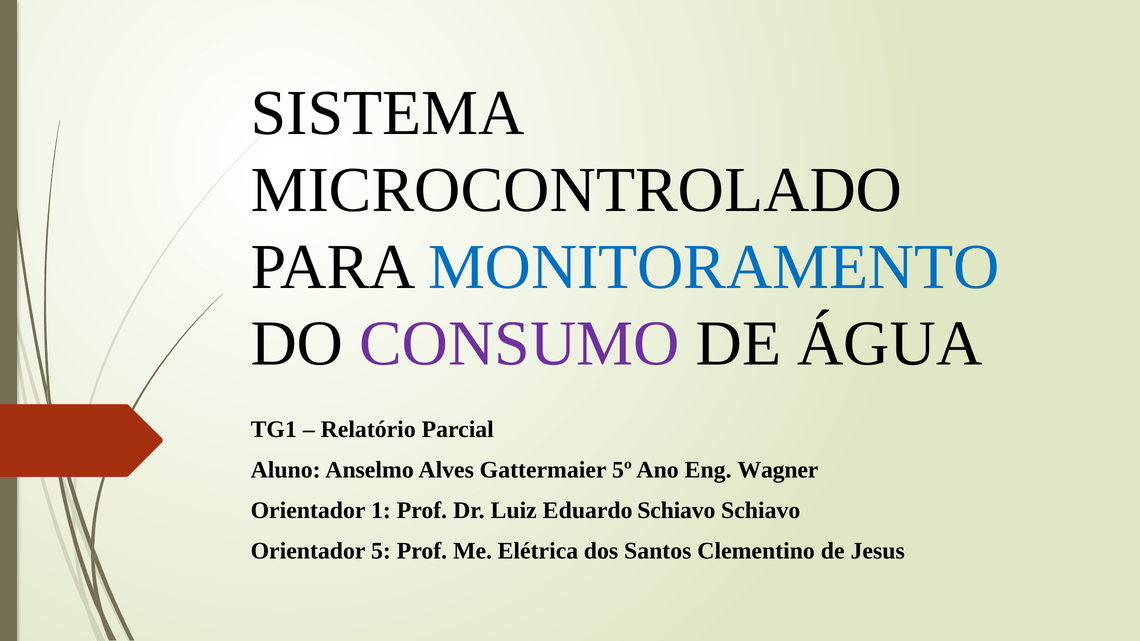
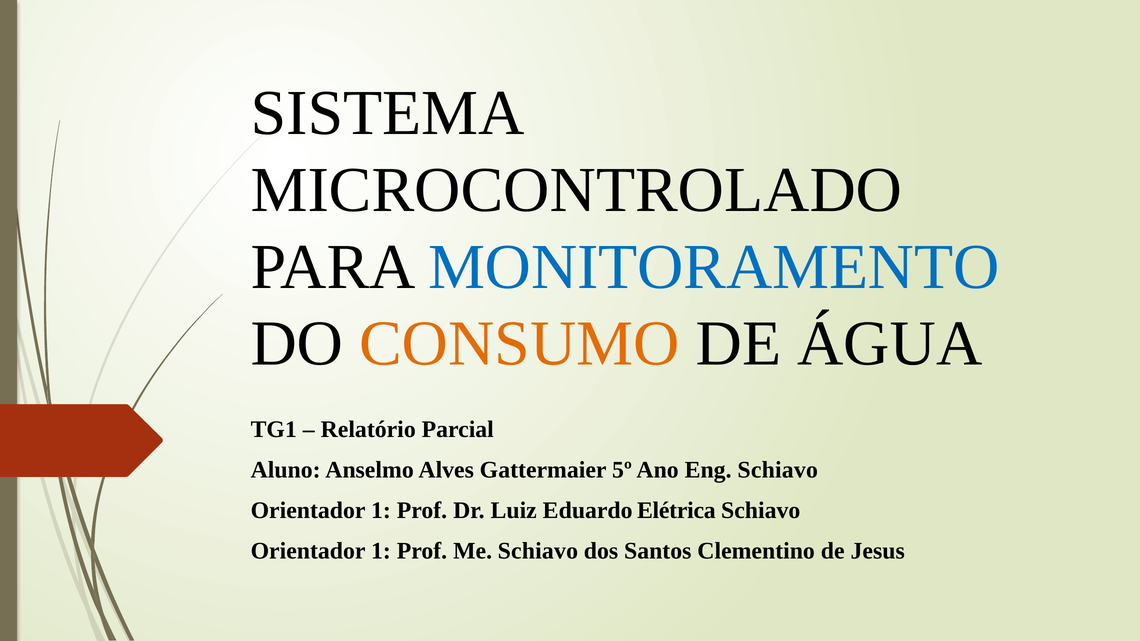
CONSUMO colour: purple -> orange
Eng Wagner: Wagner -> Schiavo
Eduardo Schiavo: Schiavo -> Elétrica
5 at (381, 551): 5 -> 1
Me Elétrica: Elétrica -> Schiavo
